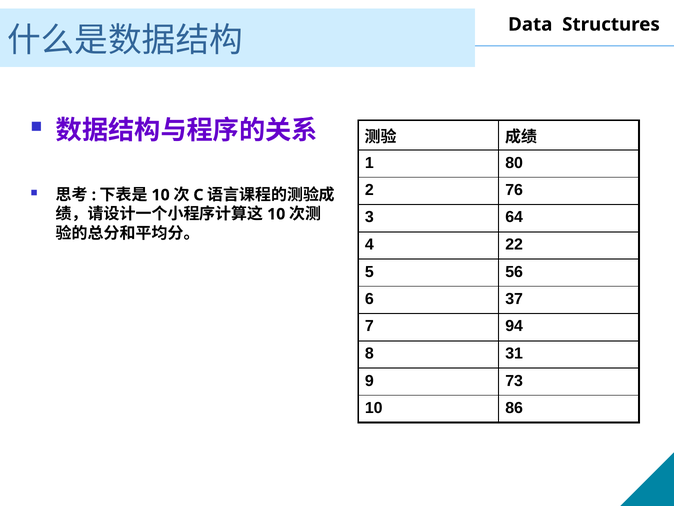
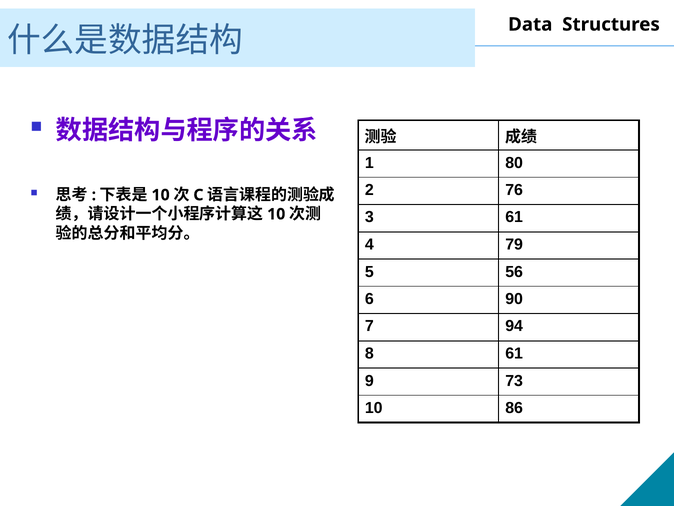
3 64: 64 -> 61
22: 22 -> 79
37: 37 -> 90
8 31: 31 -> 61
